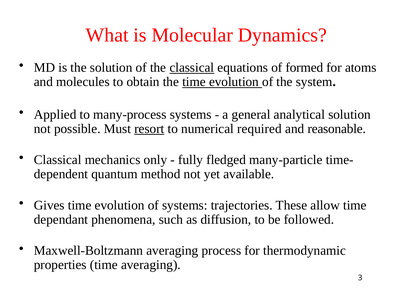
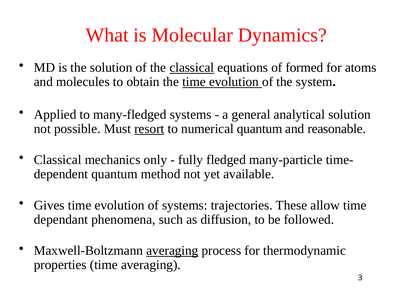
many-process: many-process -> many-fledged
numerical required: required -> quantum
averaging at (172, 251) underline: none -> present
